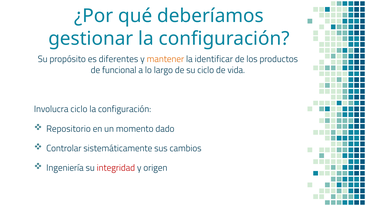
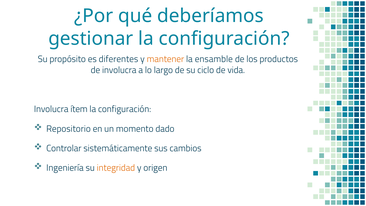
identificar: identificar -> ensamble
de funcional: funcional -> involucra
Involucra ciclo: ciclo -> ítem
integridad colour: red -> orange
